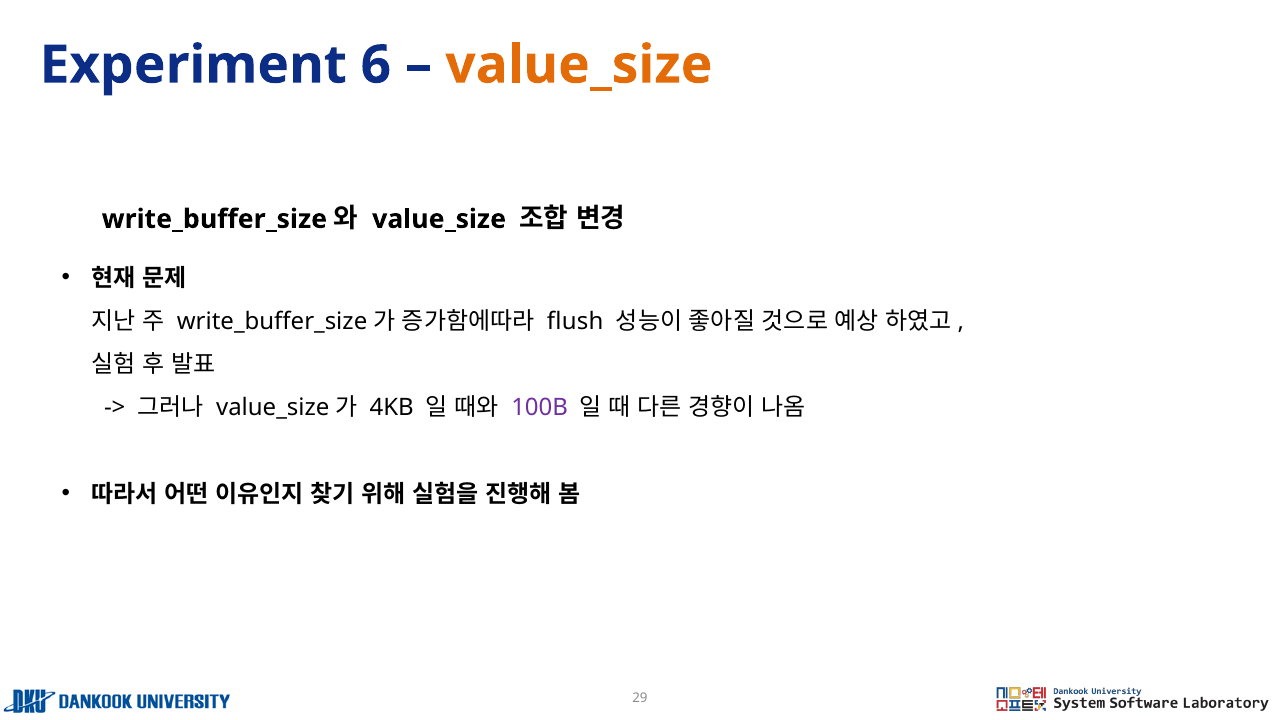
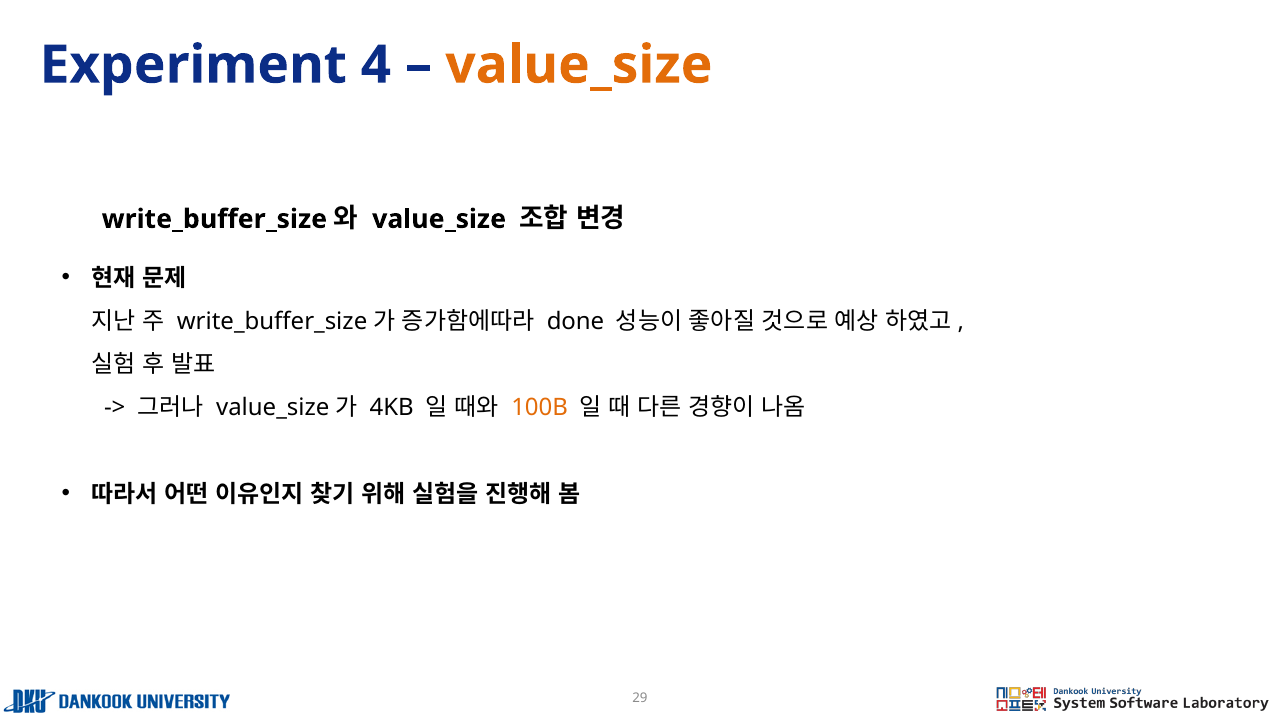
6: 6 -> 4
flush: flush -> done
100B colour: purple -> orange
